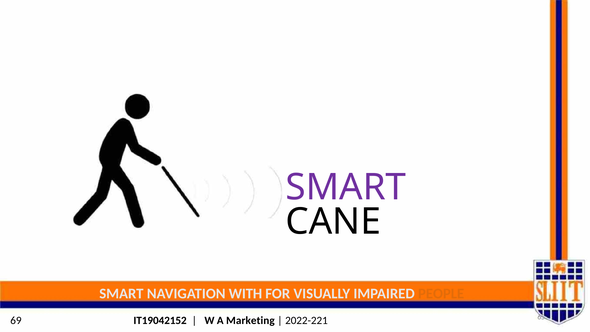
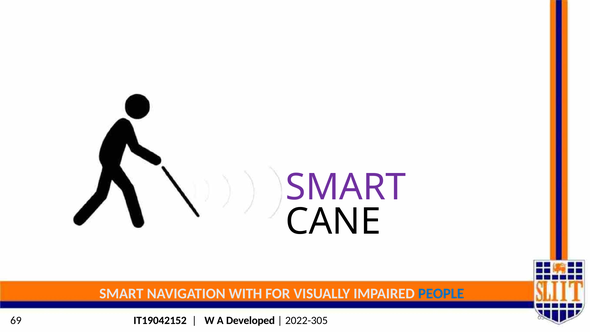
PEOPLE colour: orange -> blue
Marketing: Marketing -> Developed
2022-221: 2022-221 -> 2022-305
